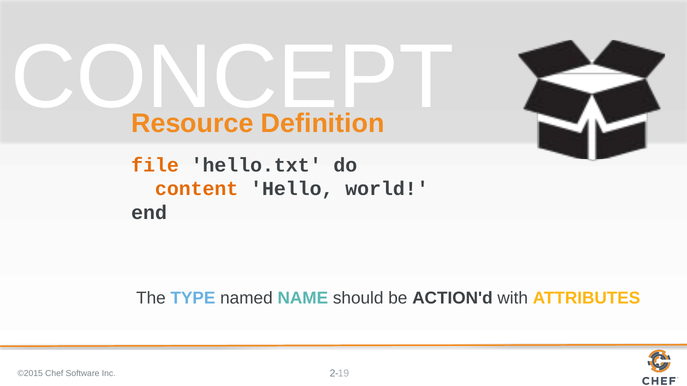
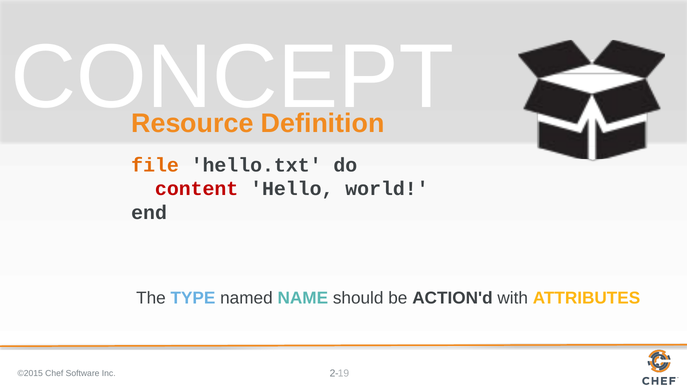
content colour: orange -> red
